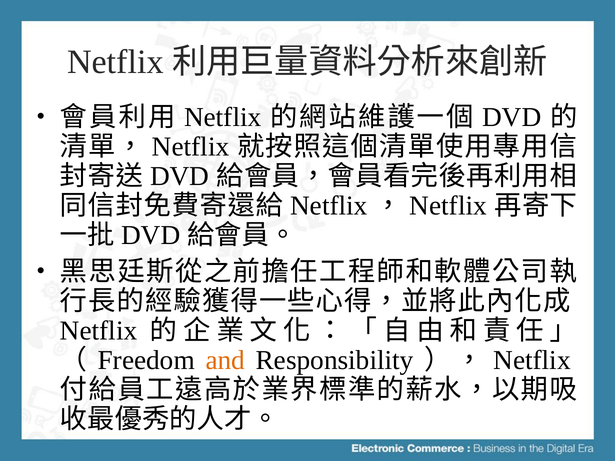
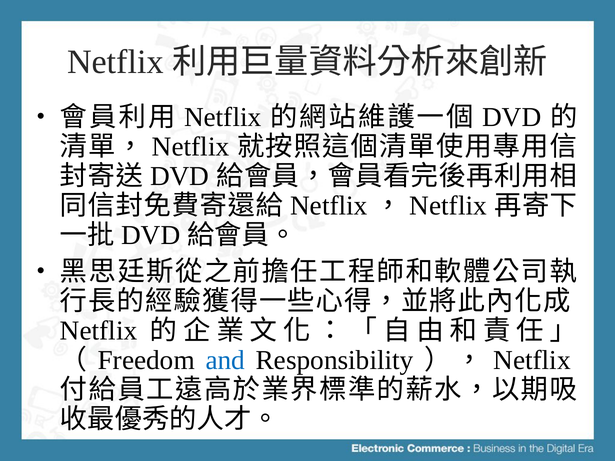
and colour: orange -> blue
